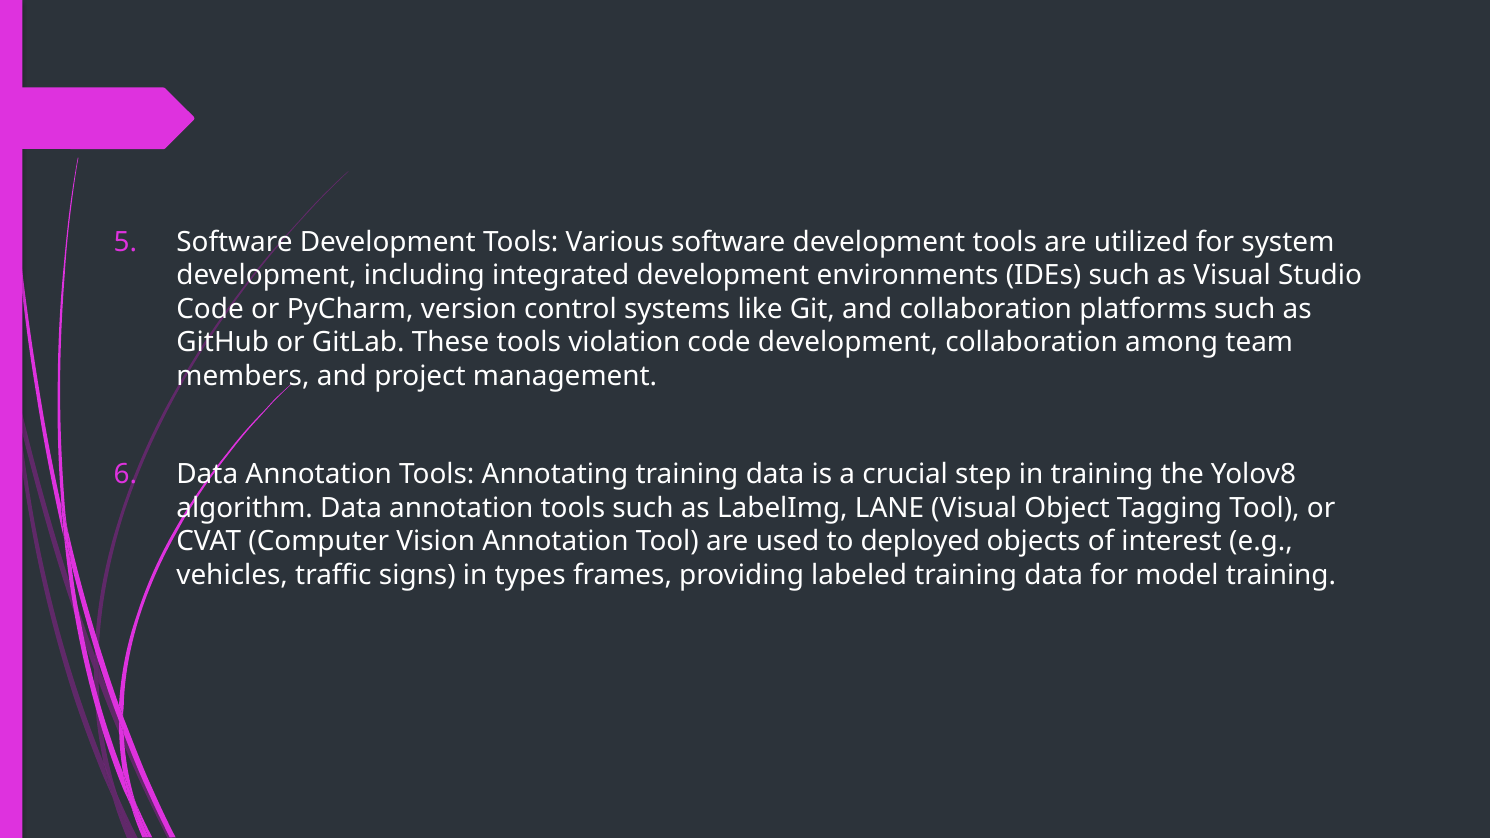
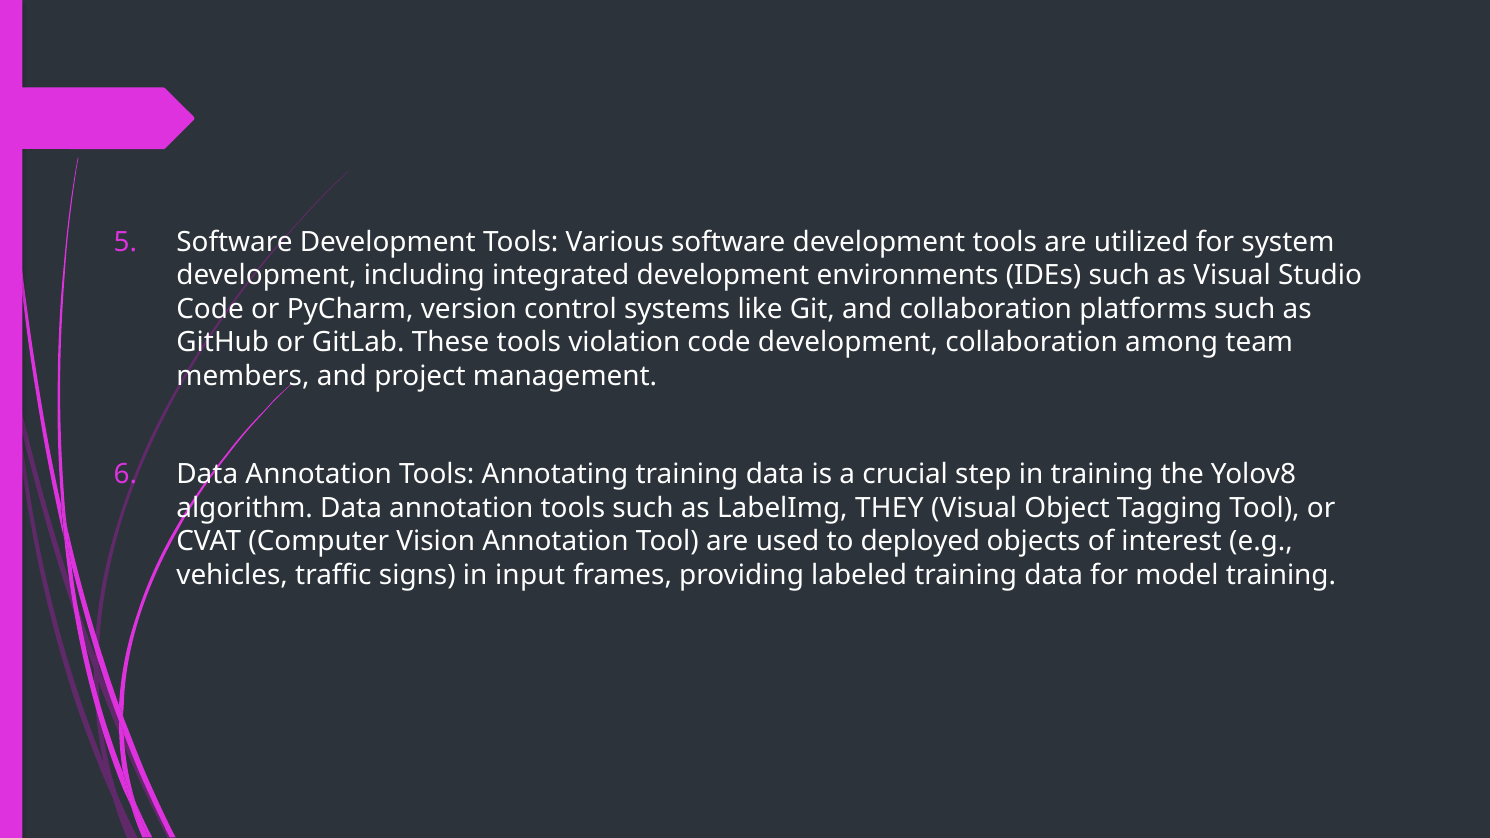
LANE: LANE -> THEY
types: types -> input
